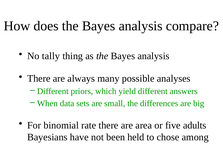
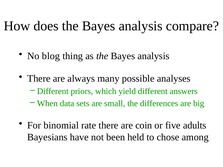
tally: tally -> blog
area: area -> coin
